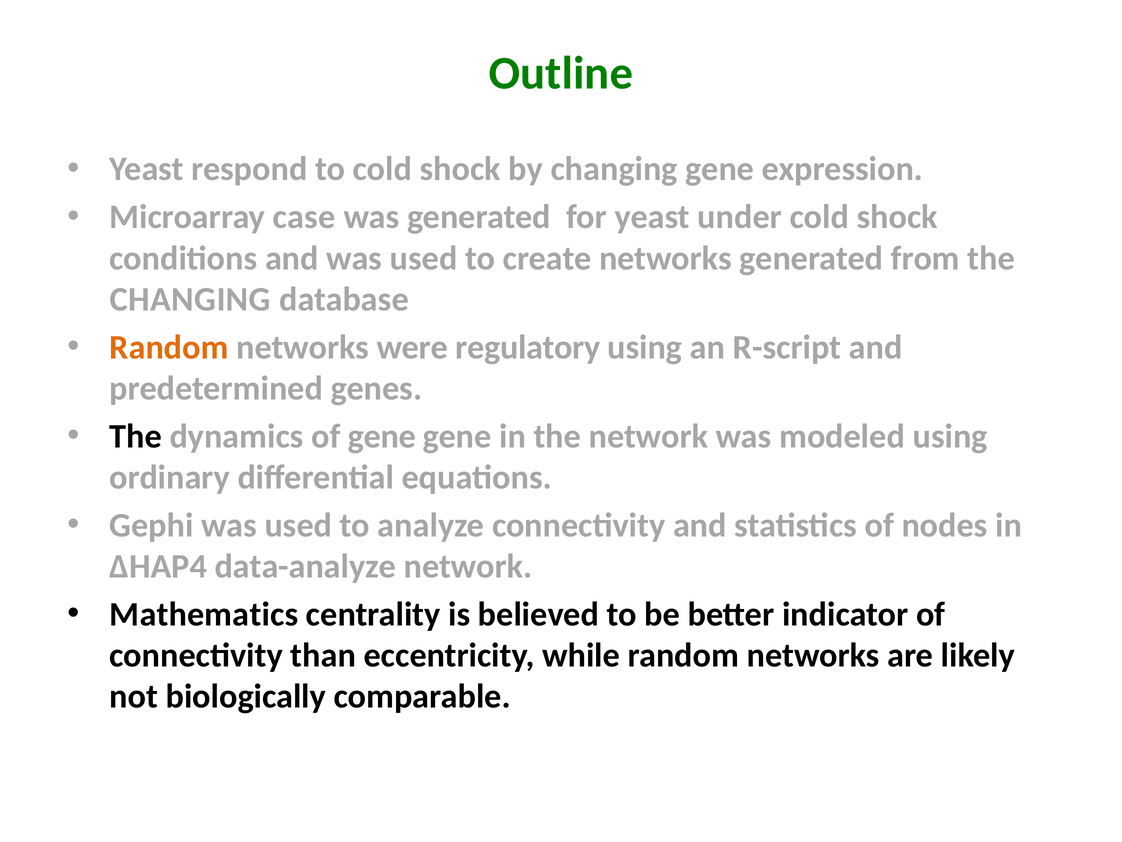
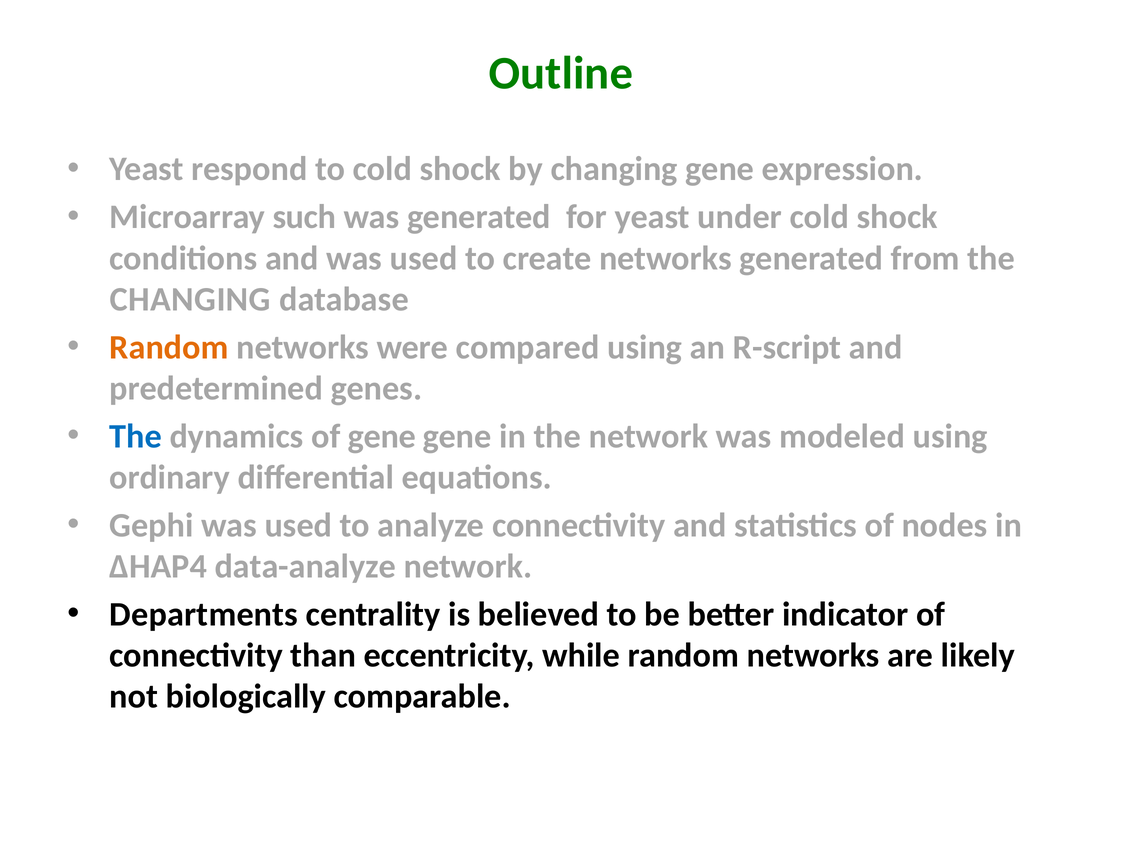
case: case -> such
regulatory: regulatory -> compared
The at (136, 436) colour: black -> blue
Mathematics: Mathematics -> Departments
